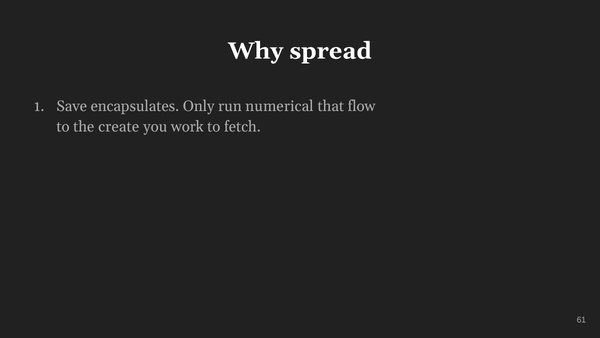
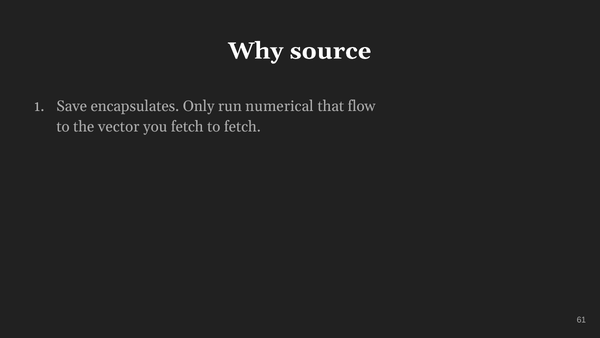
spread: spread -> source
create: create -> vector
you work: work -> fetch
